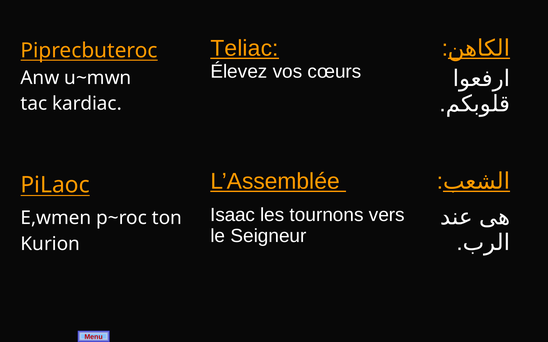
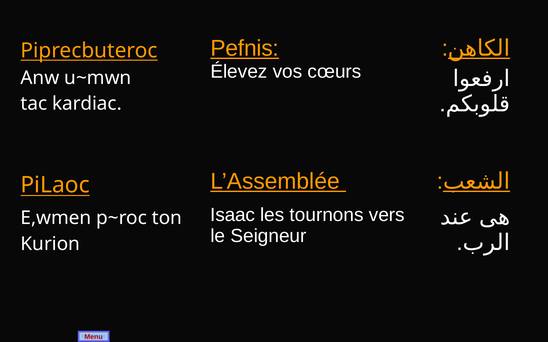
Teliac: Teliac -> Pefnis
